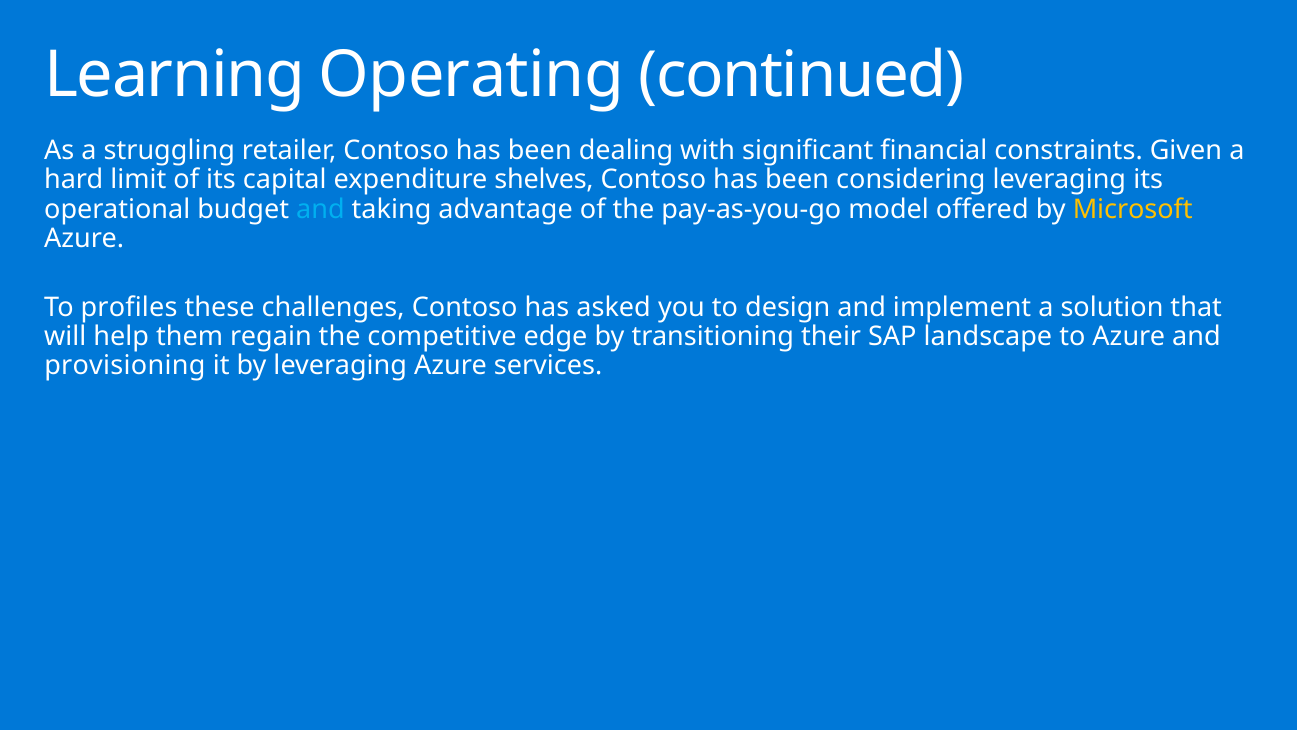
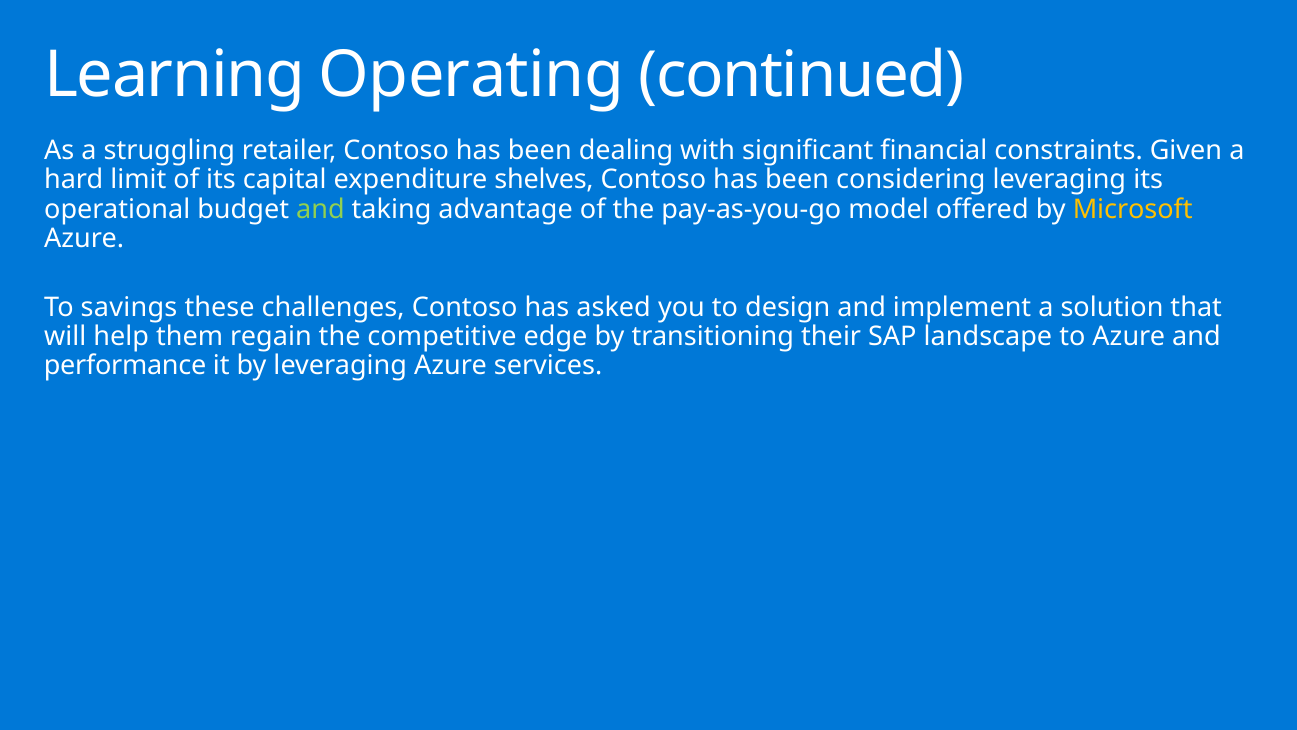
and at (320, 209) colour: light blue -> light green
profiles: profiles -> savings
provisioning: provisioning -> performance
